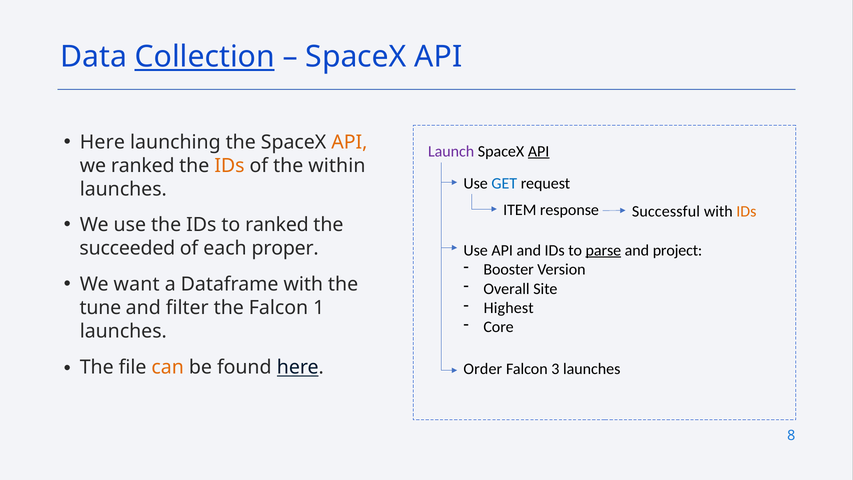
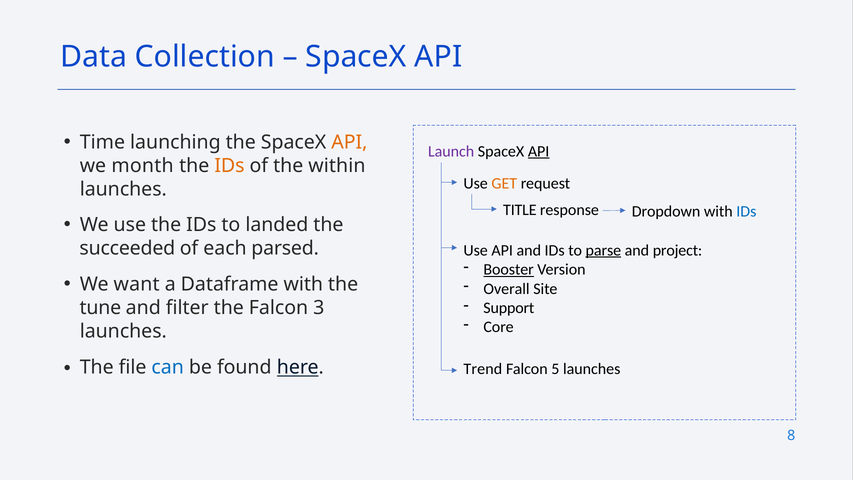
Collection underline: present -> none
Here at (102, 142): Here -> Time
we ranked: ranked -> month
GET colour: blue -> orange
ITEM: ITEM -> TITLE
Successful: Successful -> Dropdown
IDs at (746, 211) colour: orange -> blue
to ranked: ranked -> landed
proper: proper -> parsed
Booster underline: none -> present
Highest: Highest -> Support
1: 1 -> 3
can colour: orange -> blue
Order: Order -> Trend
3: 3 -> 5
